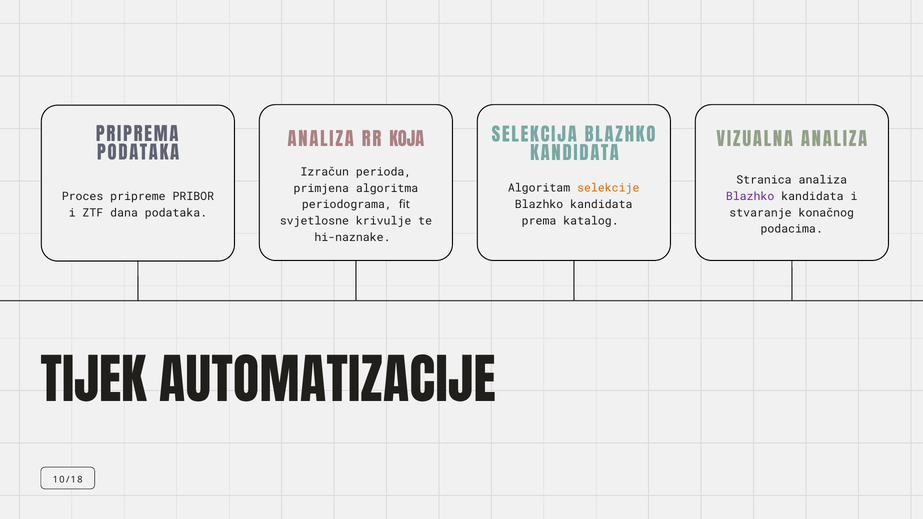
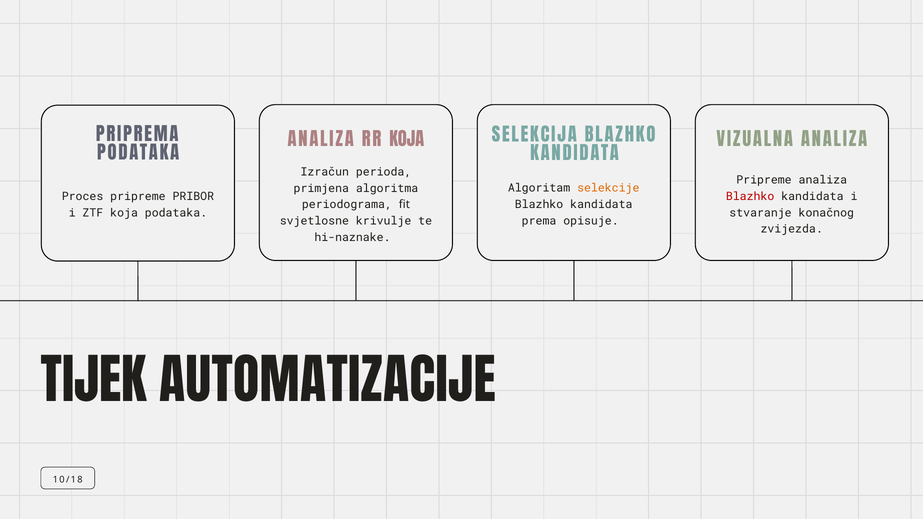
Stranica at (764, 180): Stranica -> Pripreme
Blazhko at (750, 196) colour: purple -> red
ZTF dana: dana -> koja
katalog: katalog -> opisuje
podacima: podacima -> zvijezda
